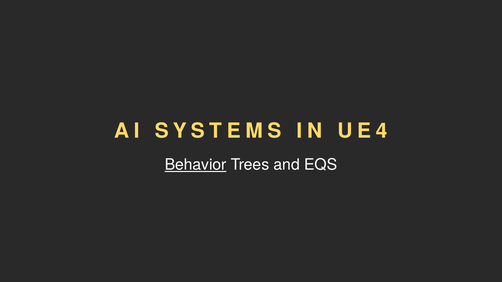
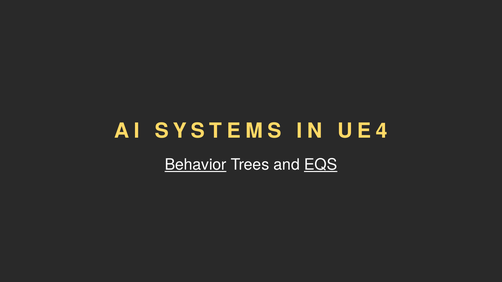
EQS underline: none -> present
